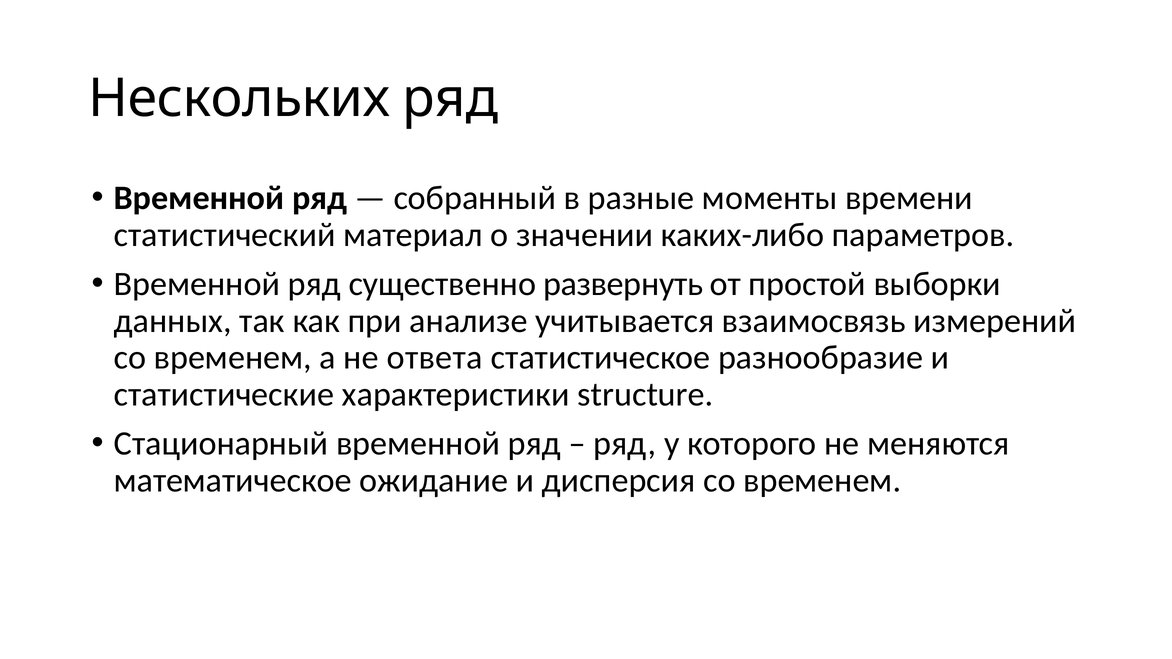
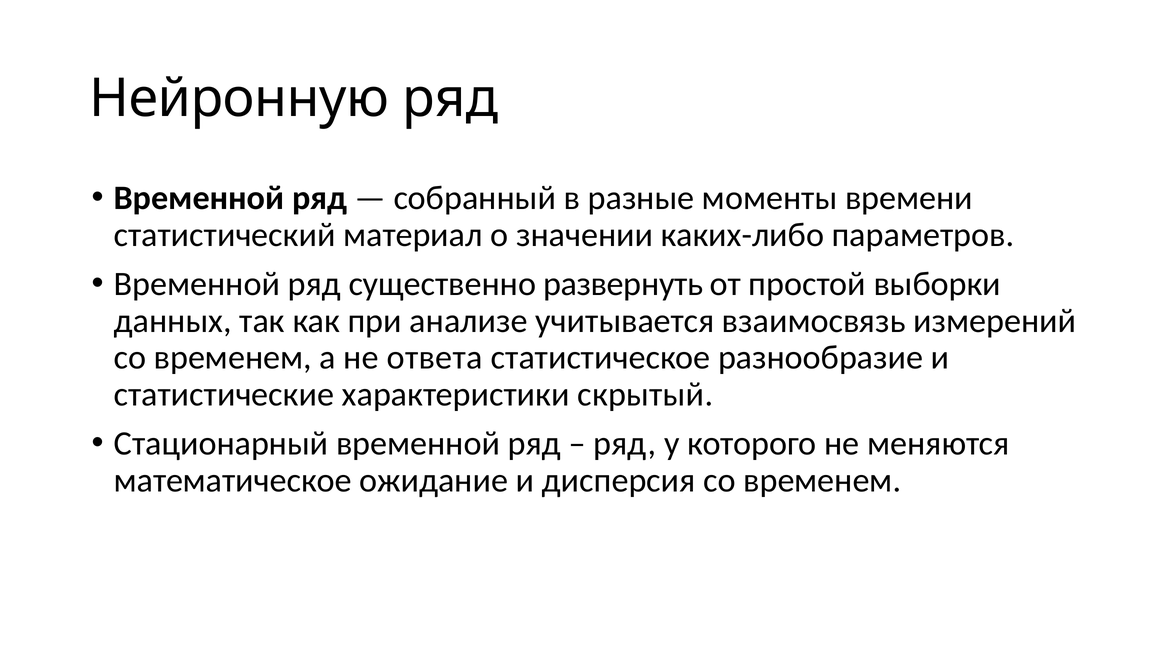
Нескольких: Нескольких -> Нейронную
structure: structure -> скрытый
